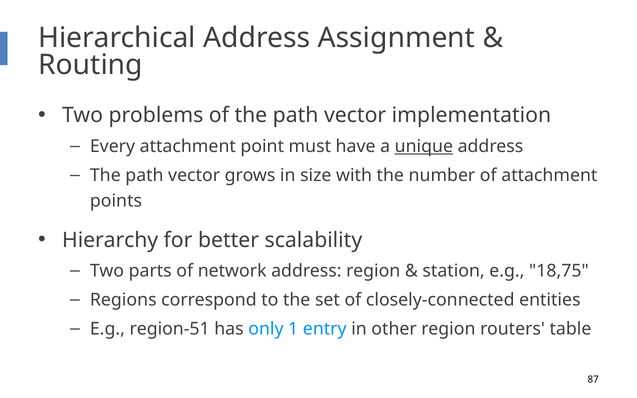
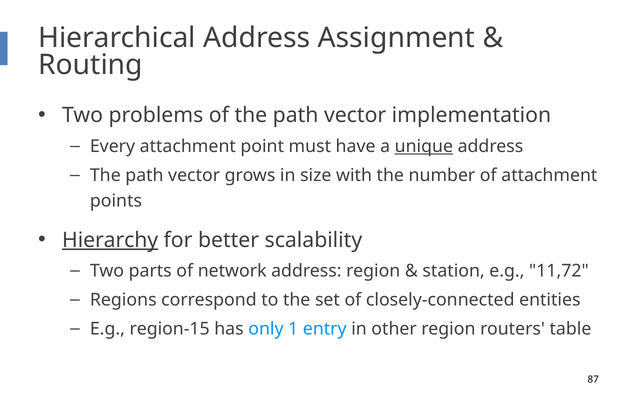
Hierarchy underline: none -> present
18,75: 18,75 -> 11,72
region-51: region-51 -> region-15
